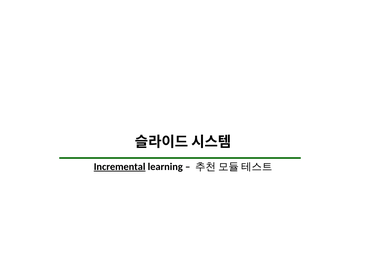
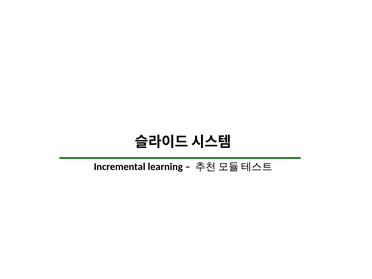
Incremental underline: present -> none
